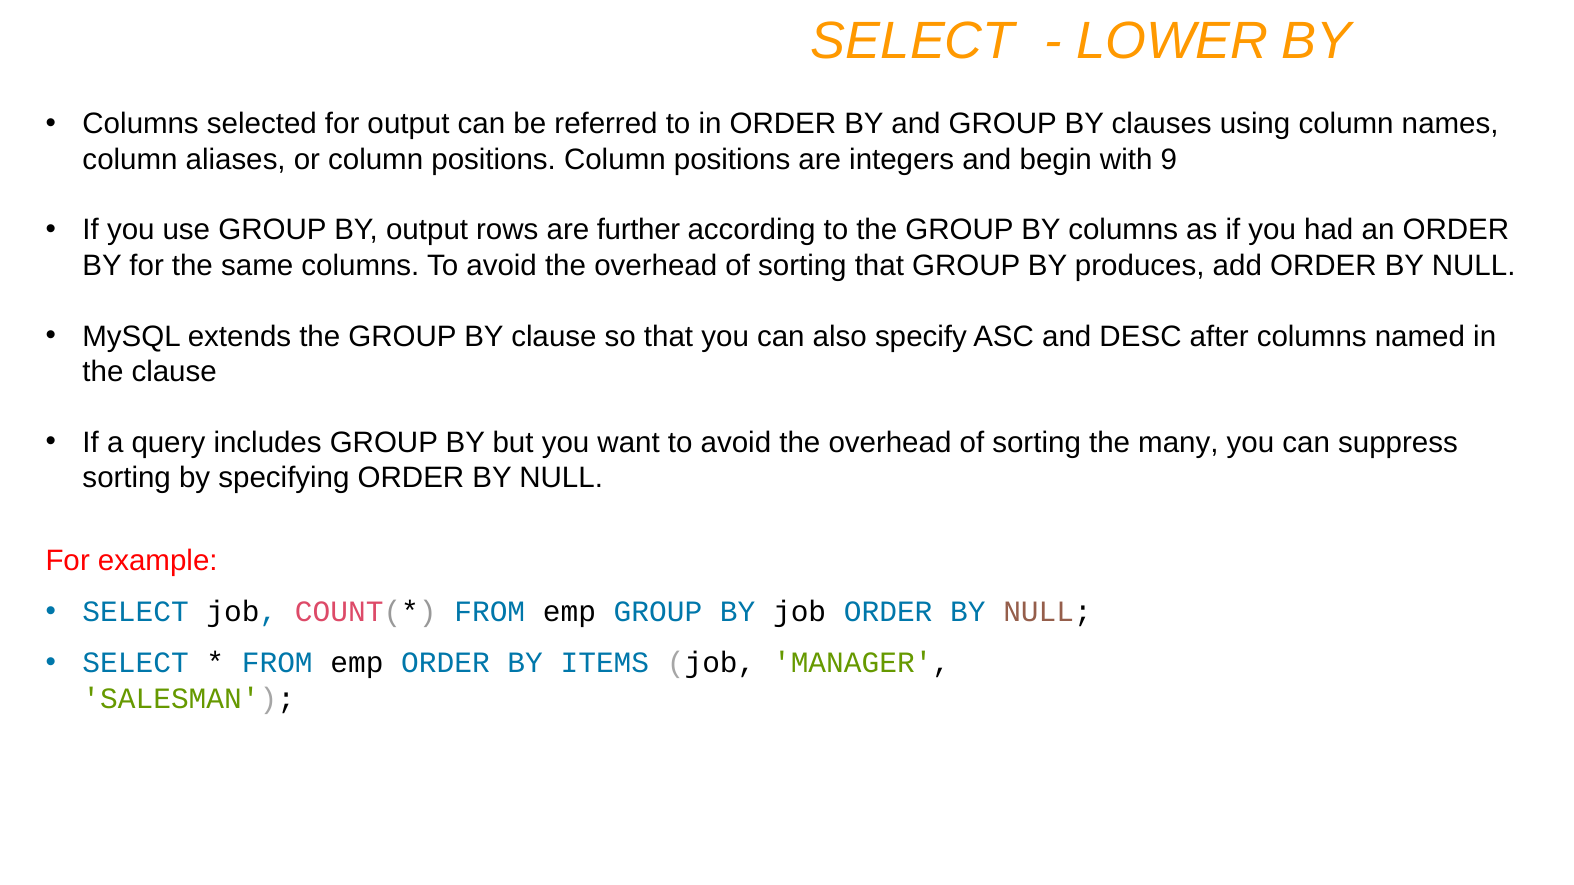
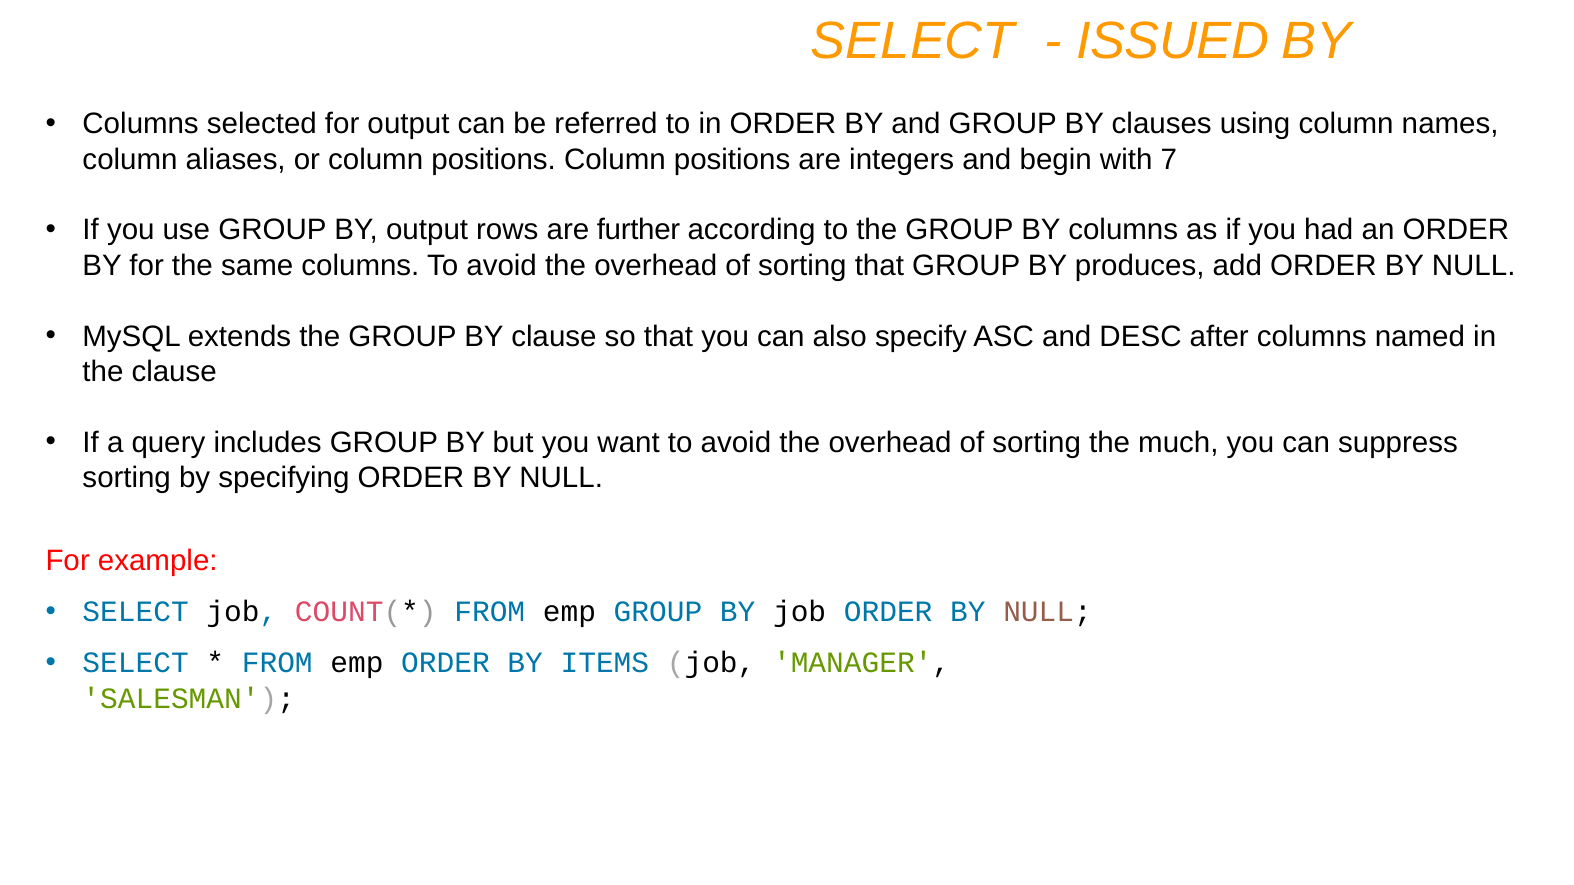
LOWER: LOWER -> ISSUED
9: 9 -> 7
many: many -> much
